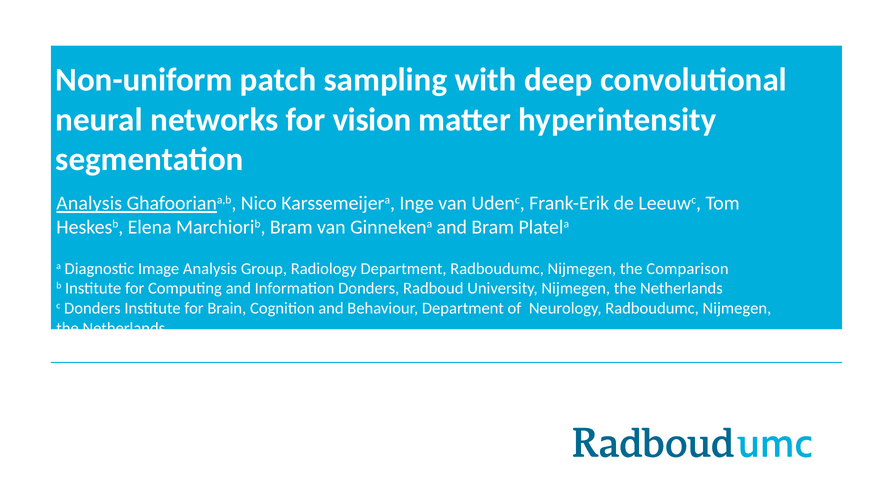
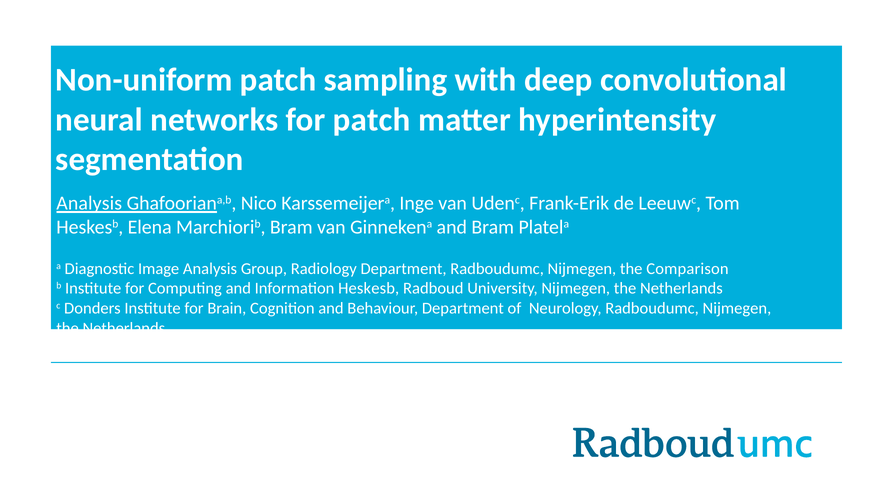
for vision: vision -> patch
Information Donders: Donders -> Heskesb
